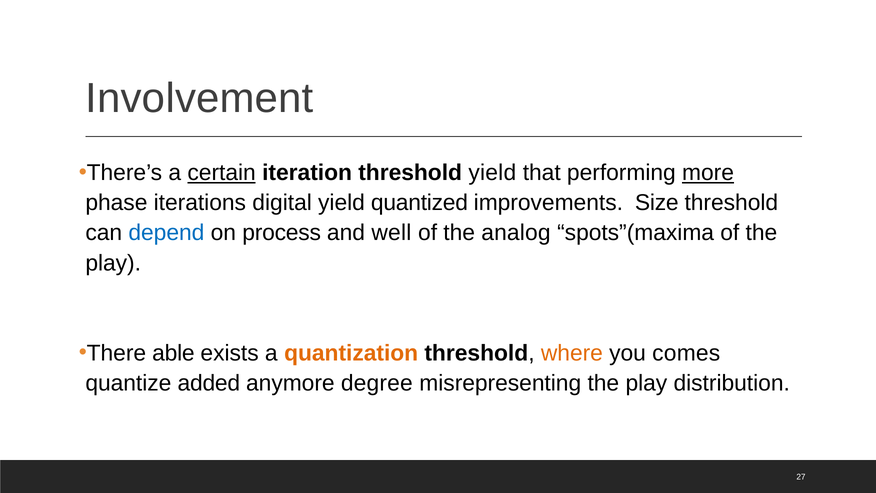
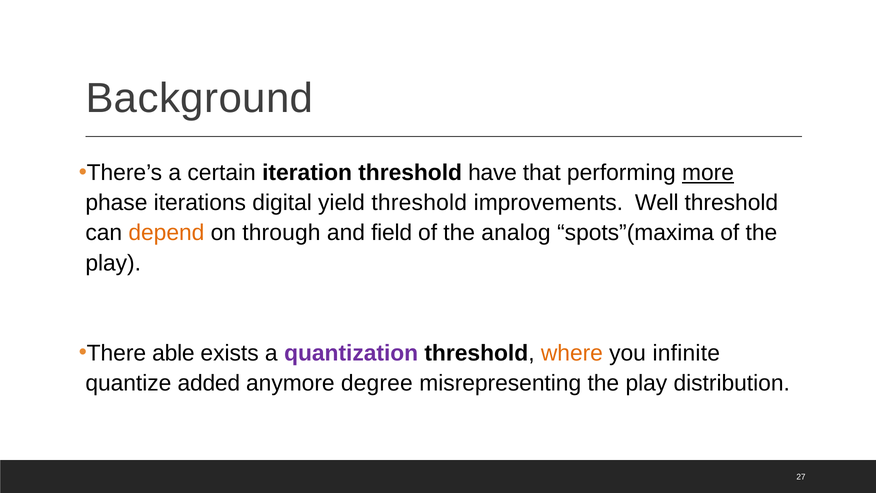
Involvement: Involvement -> Background
certain underline: present -> none
threshold yield: yield -> have
yield quantized: quantized -> threshold
Size: Size -> Well
depend colour: blue -> orange
process: process -> through
well: well -> field
quantization colour: orange -> purple
comes: comes -> infinite
